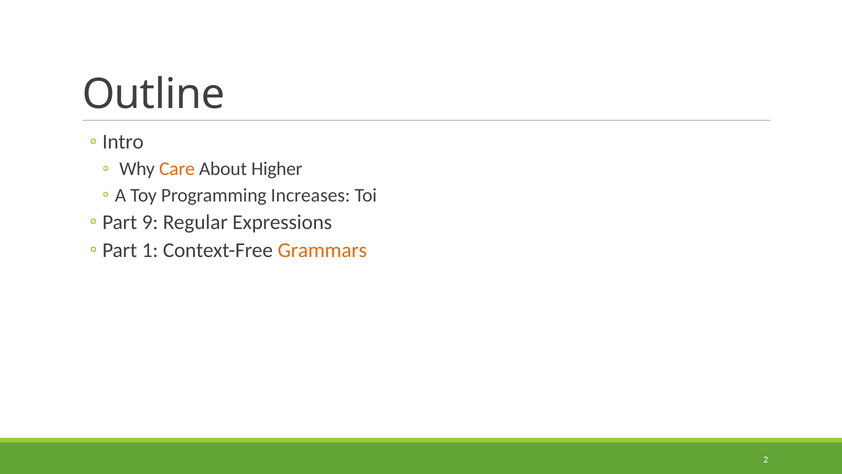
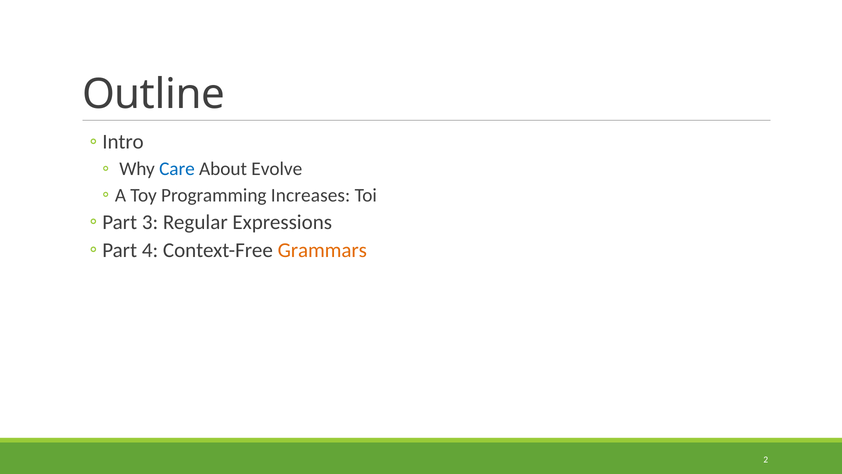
Care colour: orange -> blue
Higher: Higher -> Evolve
9: 9 -> 3
1: 1 -> 4
